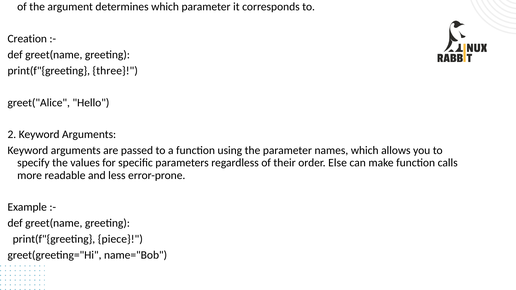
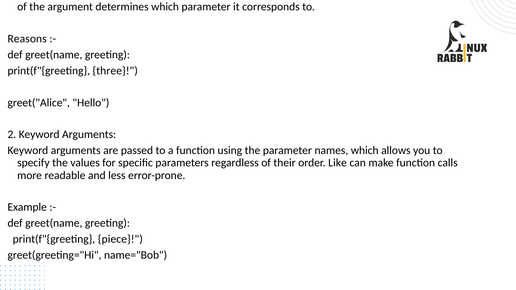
Creation: Creation -> Reasons
Else: Else -> Like
